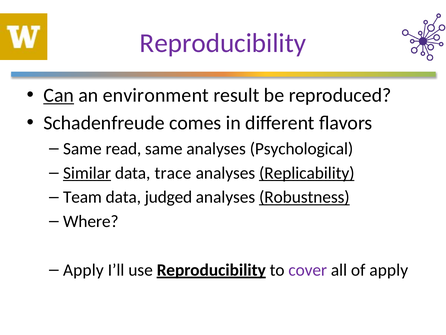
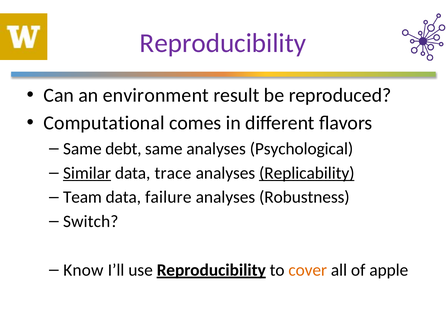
Can underline: present -> none
Schadenfreude: Schadenfreude -> Computational
read: read -> debt
judged: judged -> failure
Robustness underline: present -> none
Where: Where -> Switch
Apply at (83, 270): Apply -> Know
cover colour: purple -> orange
of apply: apply -> apple
